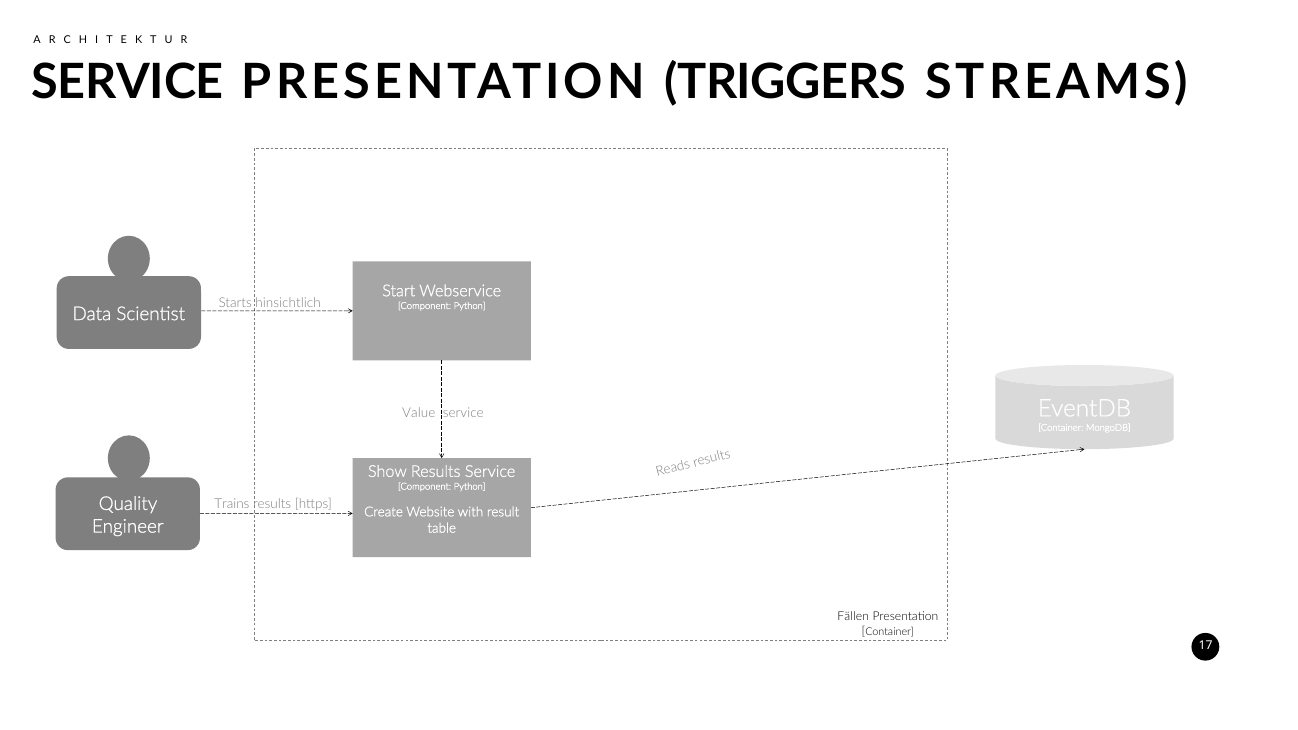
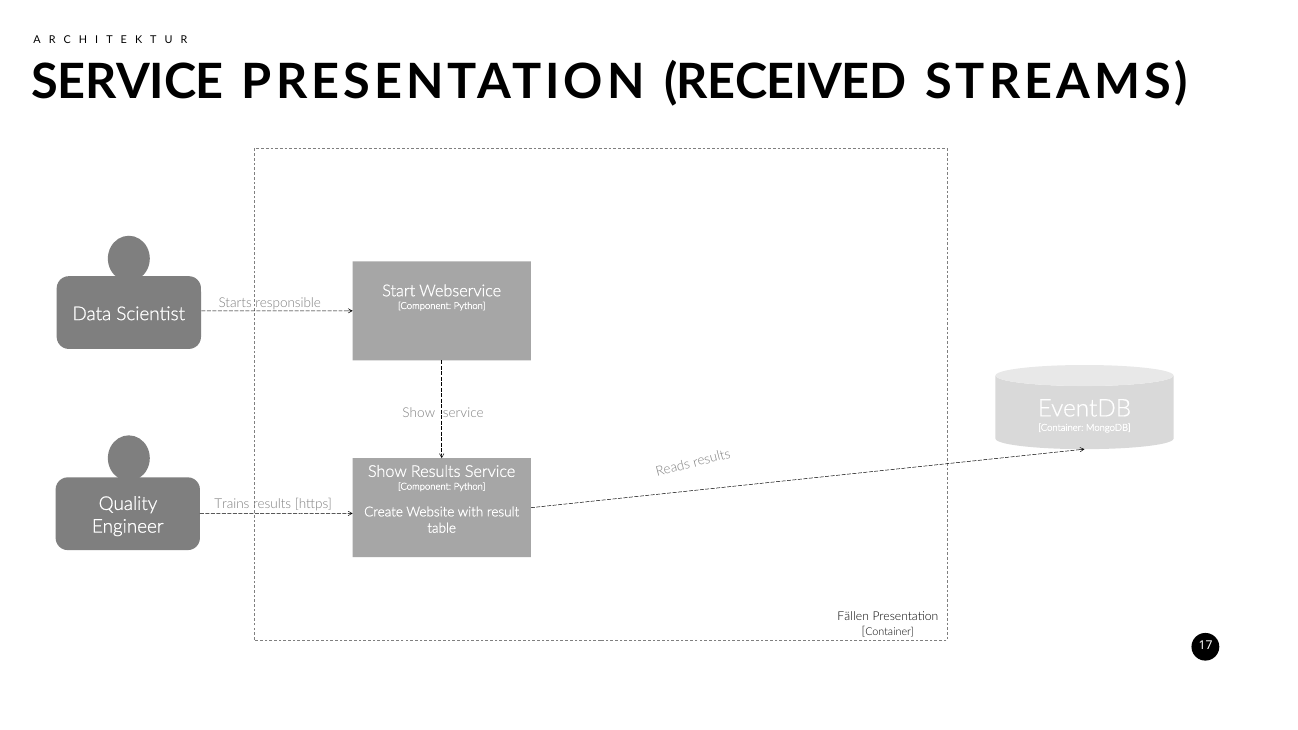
TRIGGERS: TRIGGERS -> RECEIVED
hinsichtlich: hinsichtlich -> responsible
Value at (419, 414): Value -> Show
